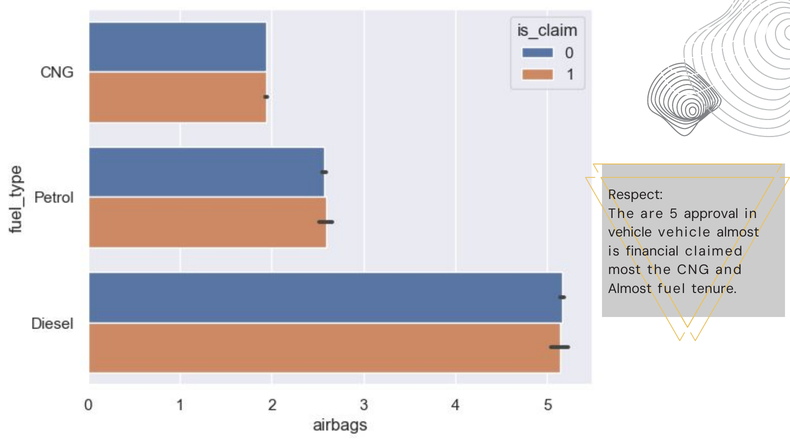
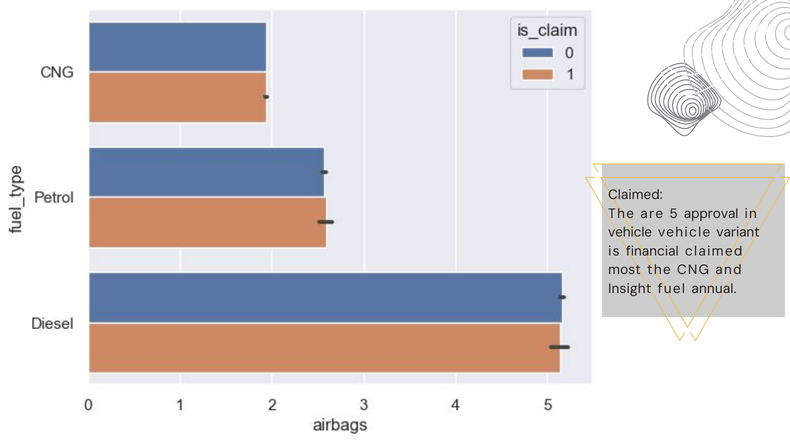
Respect at (635, 195): Respect -> Claimed
vehicle almost: almost -> variant
Almost at (630, 289): Almost -> Insight
tenure: tenure -> annual
